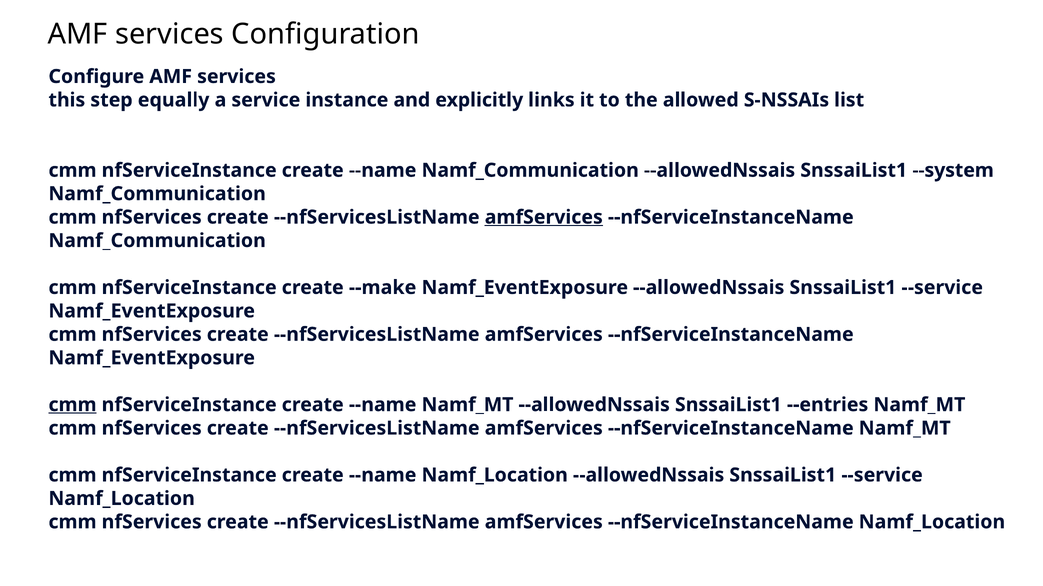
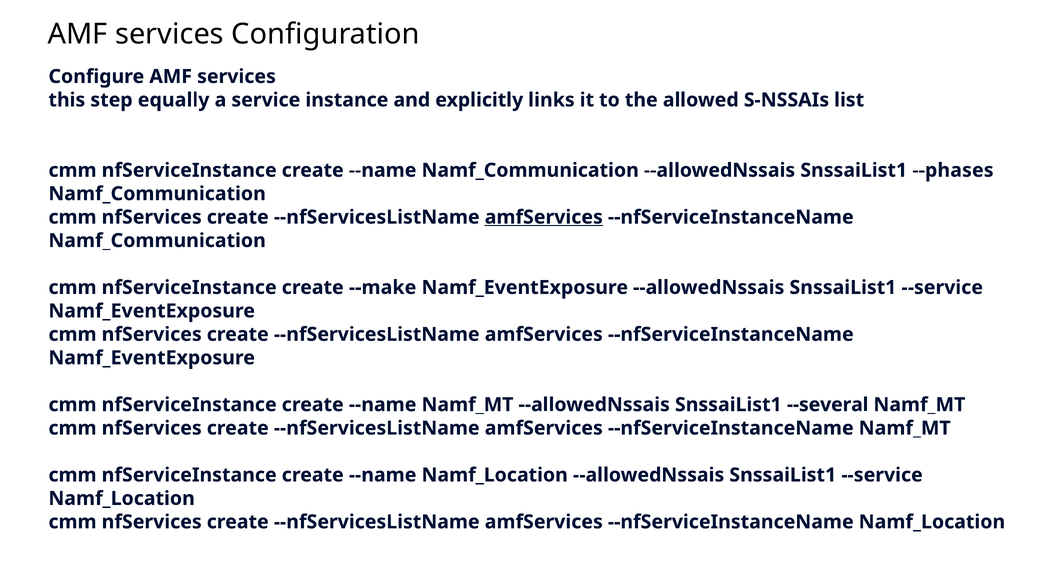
--system: --system -> --phases
cmm at (73, 405) underline: present -> none
--entries: --entries -> --several
